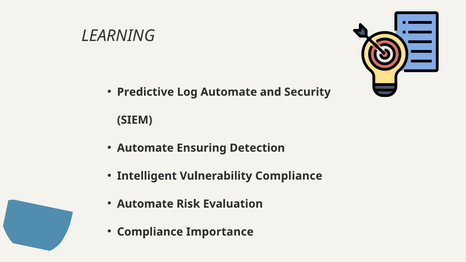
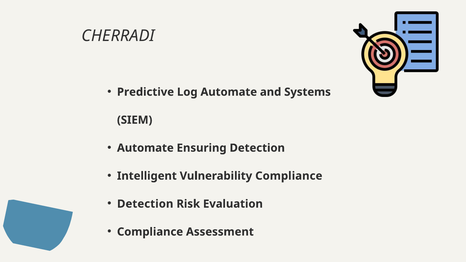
LEARNING: LEARNING -> CHERRADI
Security: Security -> Systems
Automate at (145, 204): Automate -> Detection
Importance: Importance -> Assessment
